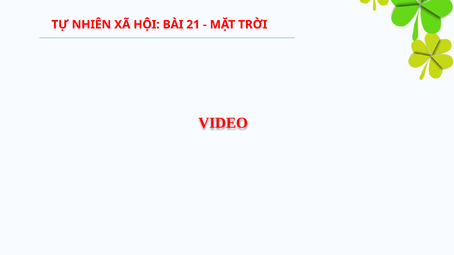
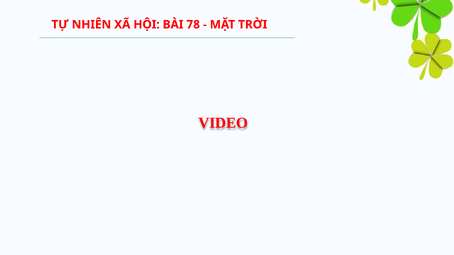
21: 21 -> 78
